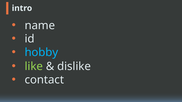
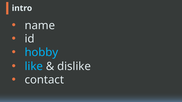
like colour: light green -> light blue
